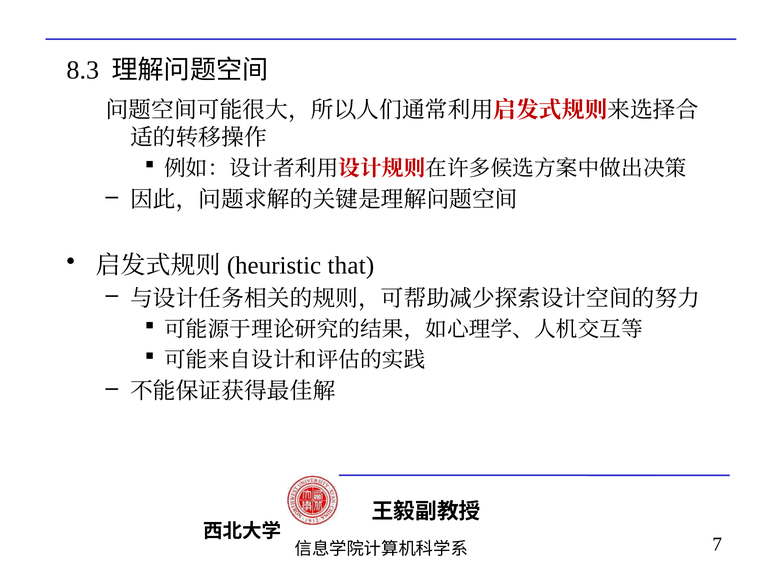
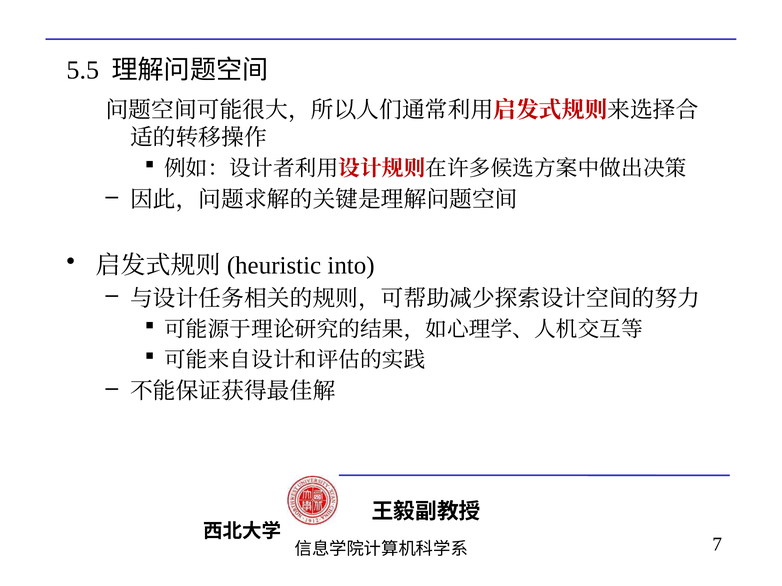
8.3: 8.3 -> 5.5
that: that -> into
